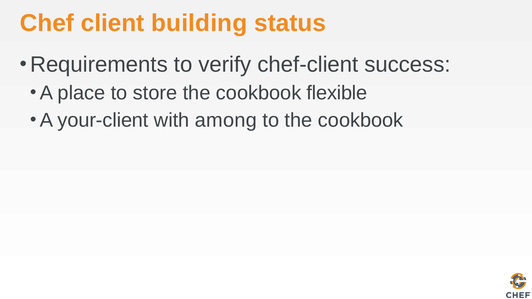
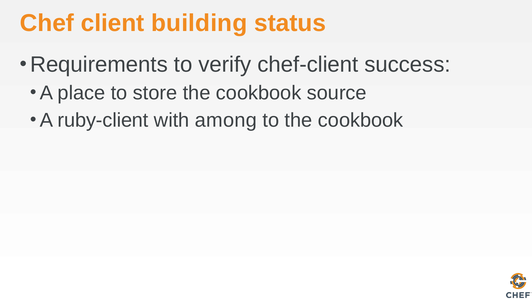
flexible: flexible -> source
your-client: your-client -> ruby-client
